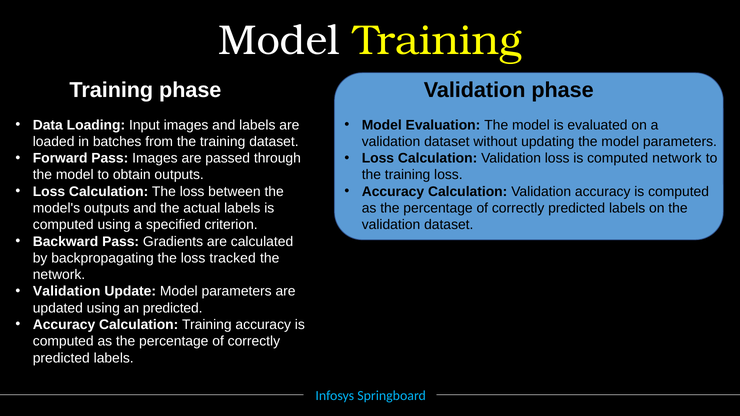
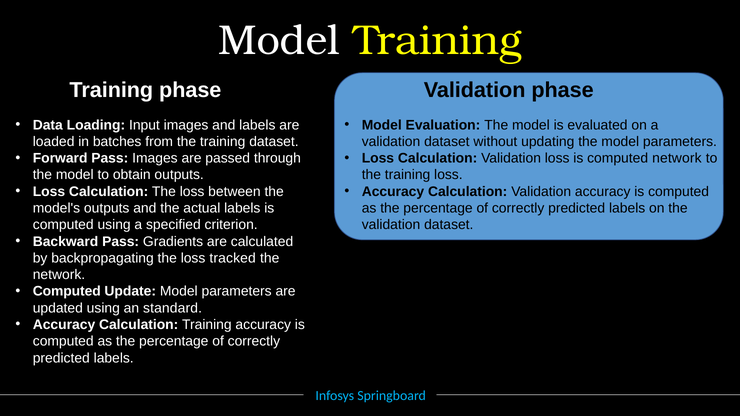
Validation at (67, 292): Validation -> Computed
an predicted: predicted -> standard
